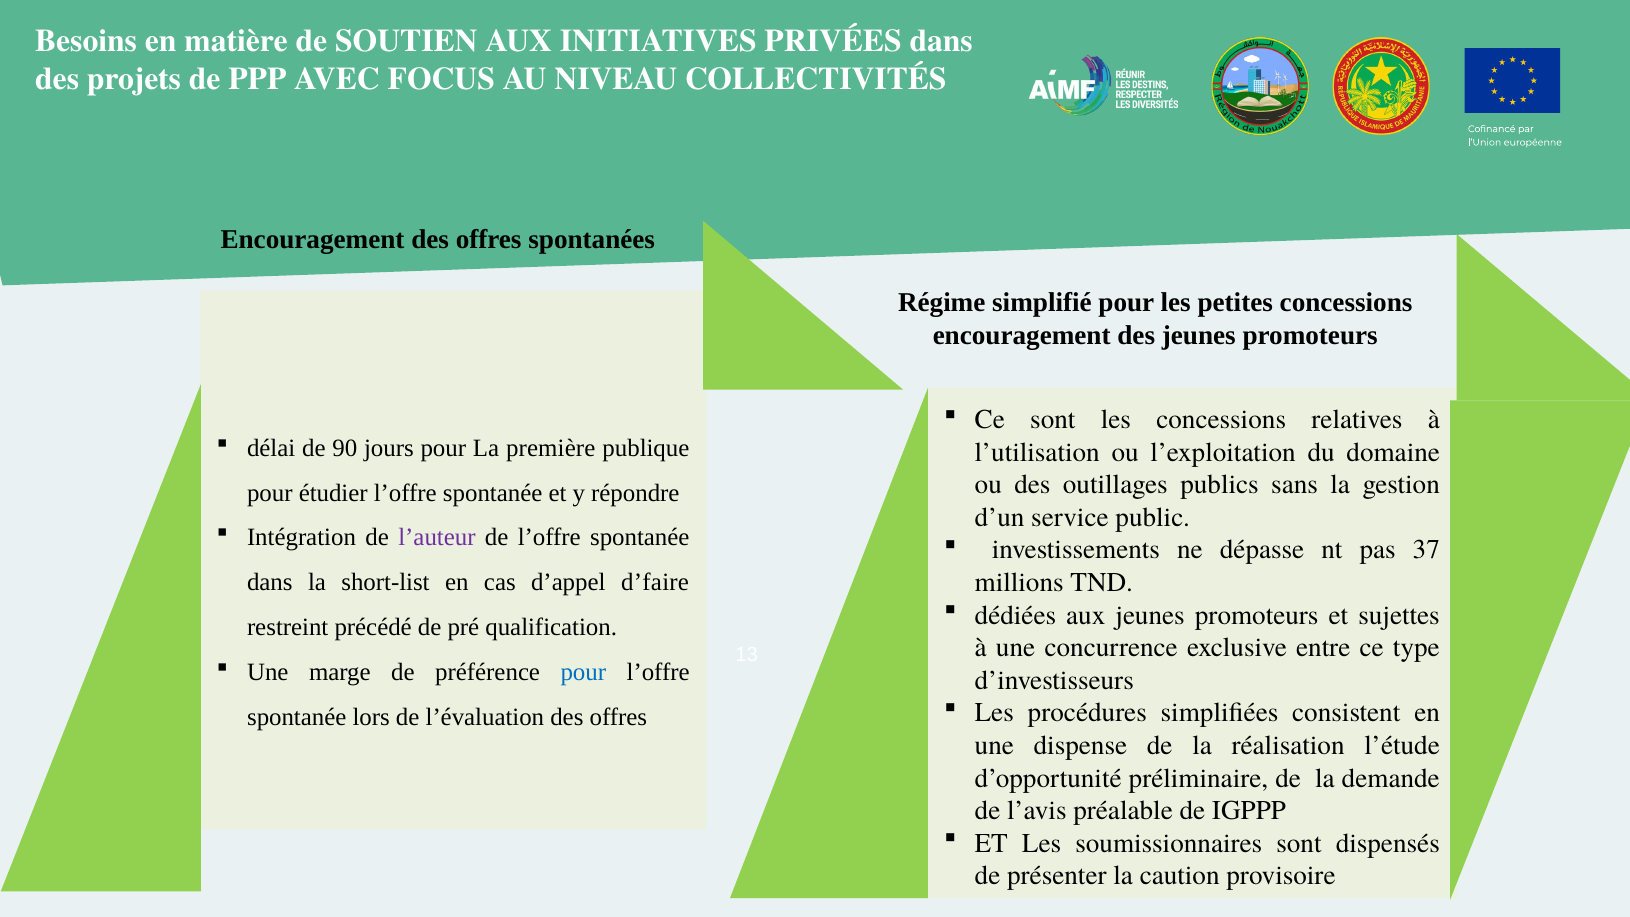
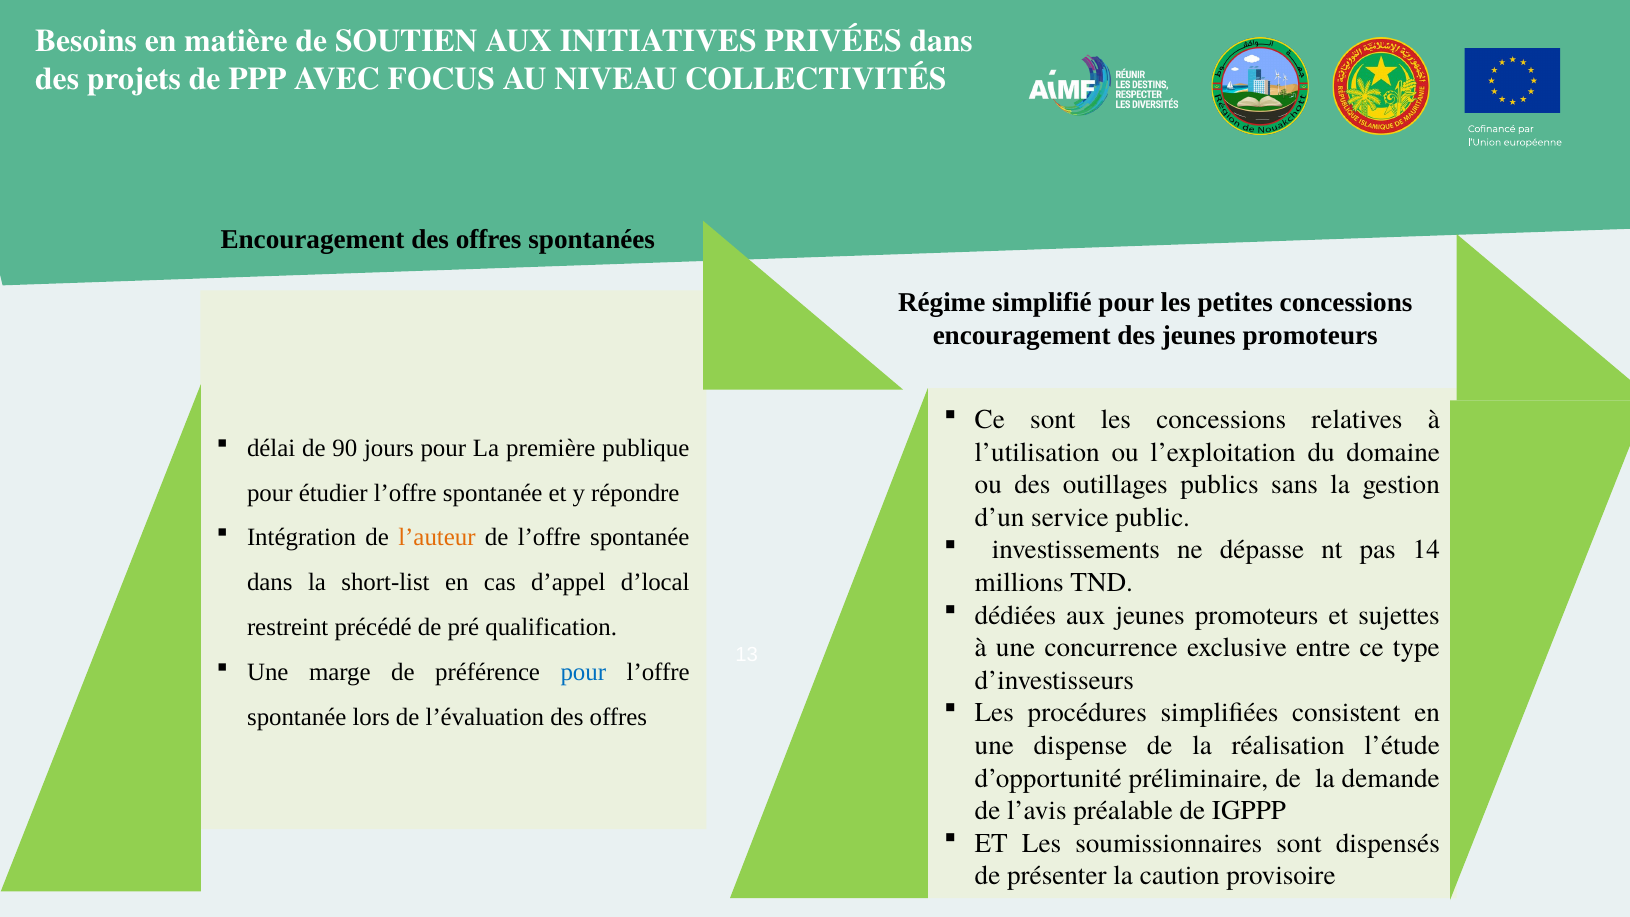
l’auteur colour: purple -> orange
37: 37 -> 14
d’faire: d’faire -> d’local
